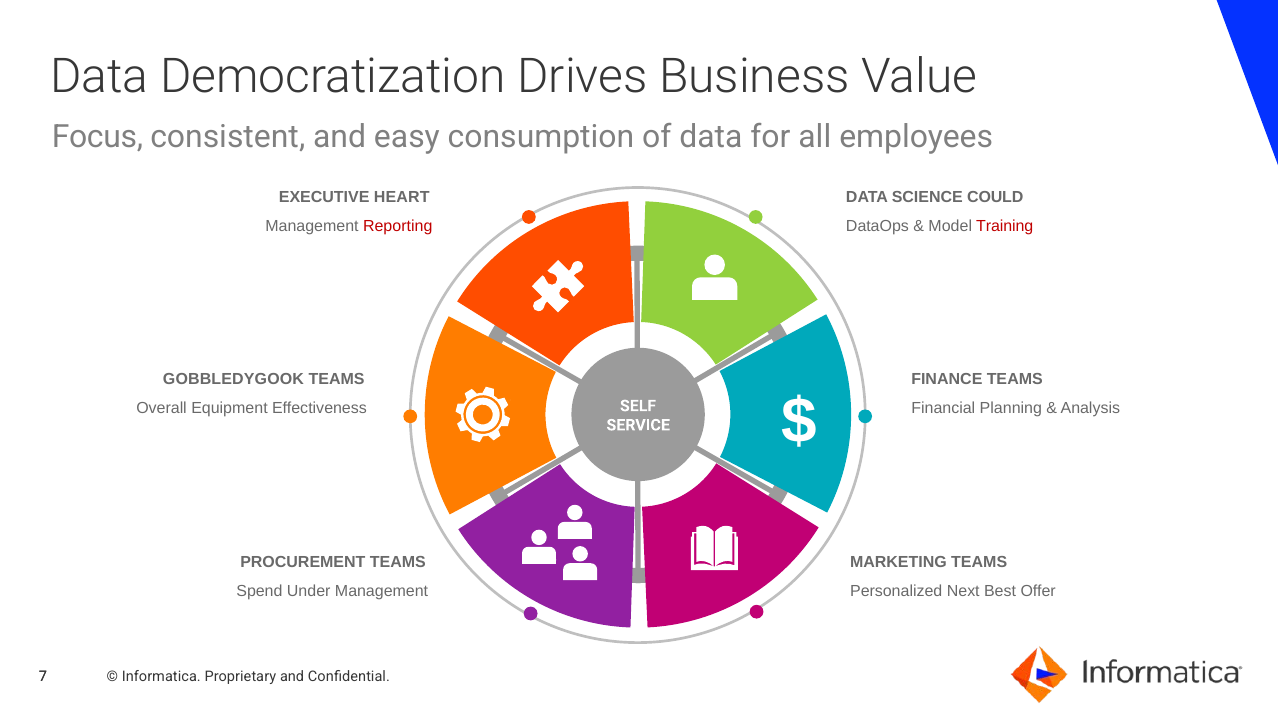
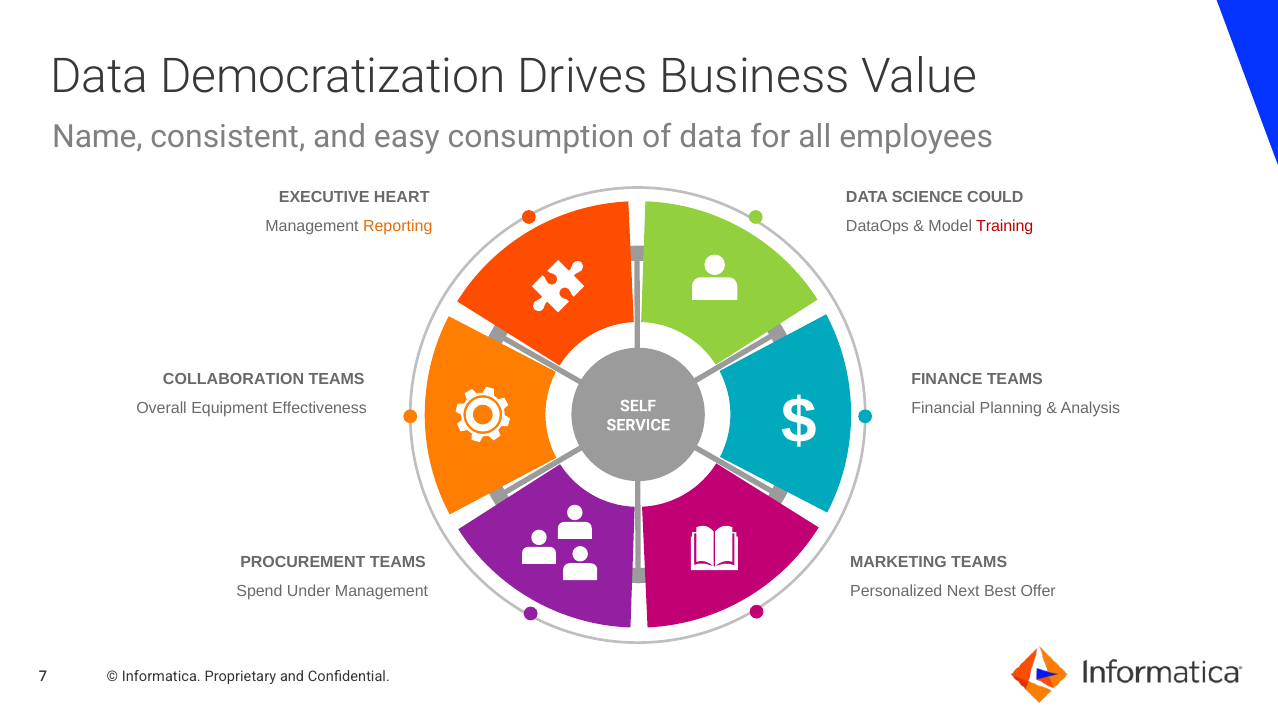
Focus: Focus -> Name
Reporting colour: red -> orange
GOBBLEDYGOOK: GOBBLEDYGOOK -> COLLABORATION
